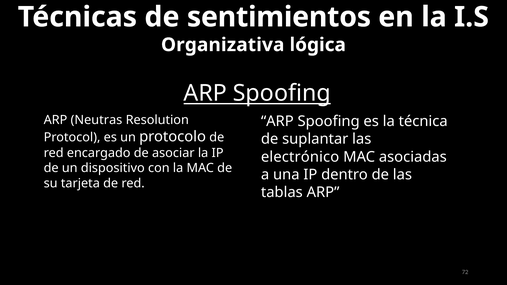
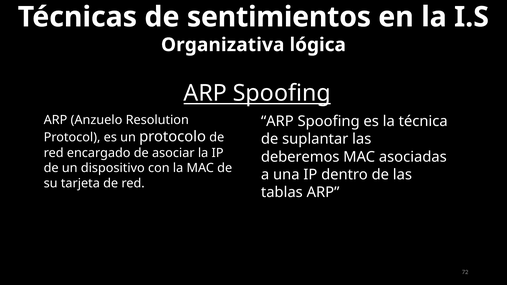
Neutras: Neutras -> Anzuelo
electrónico: electrónico -> deberemos
